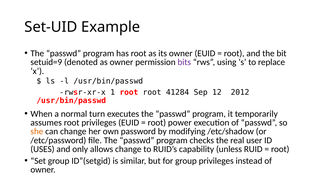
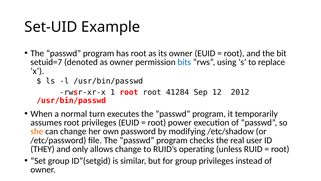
setuid=9: setuid=9 -> setuid=7
bits colour: purple -> blue
USES: USES -> THEY
capability: capability -> operating
